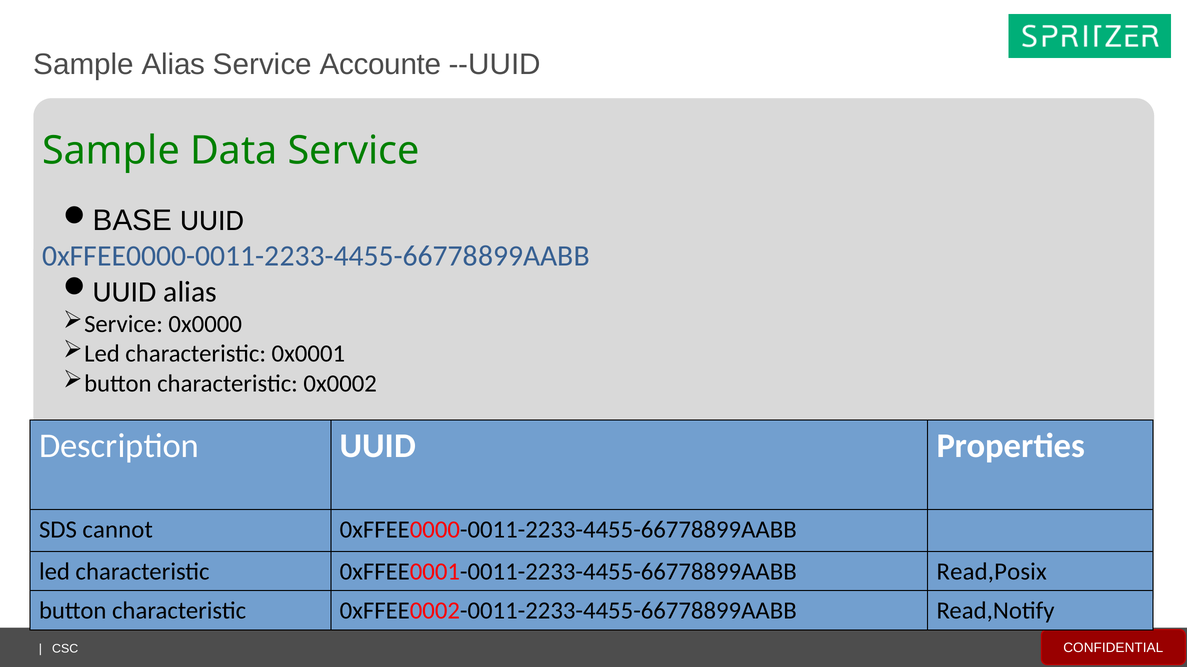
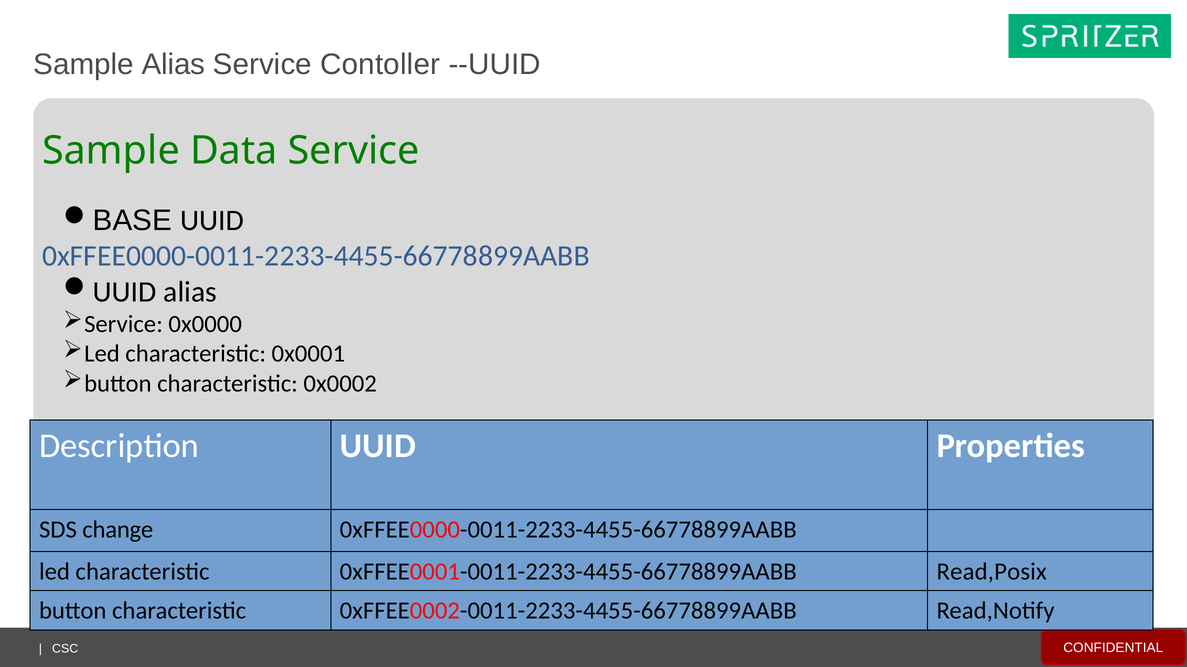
Accounte: Accounte -> Contoller
cannot: cannot -> change
